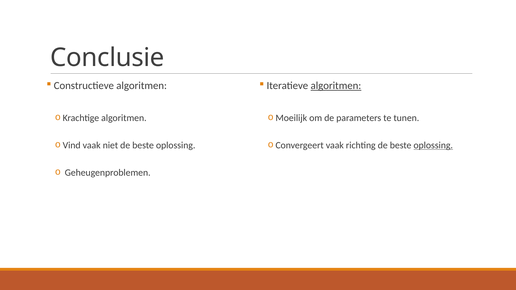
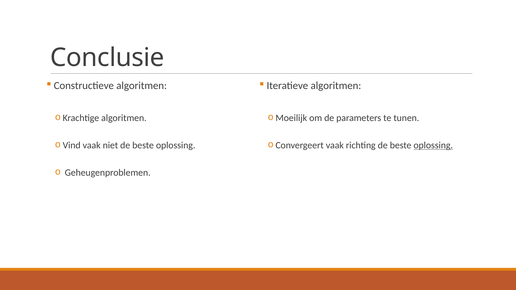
algoritmen at (336, 86) underline: present -> none
